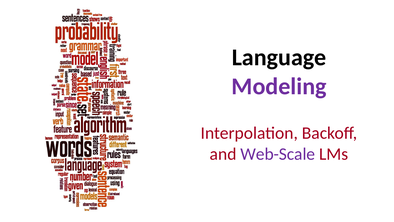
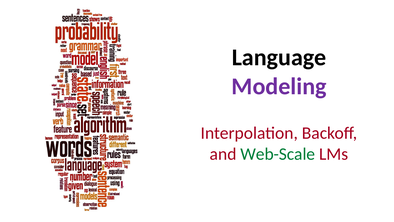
Web-Scale colour: purple -> green
